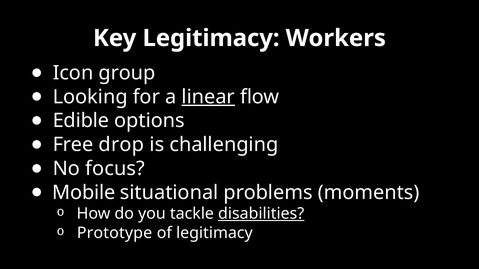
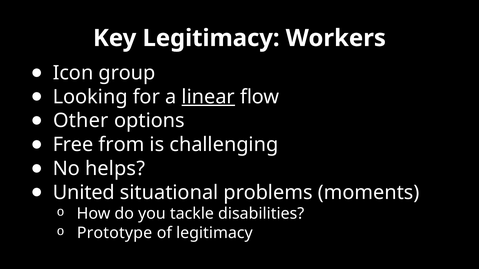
Edible: Edible -> Other
drop: drop -> from
focus: focus -> helps
Mobile: Mobile -> United
disabilities underline: present -> none
